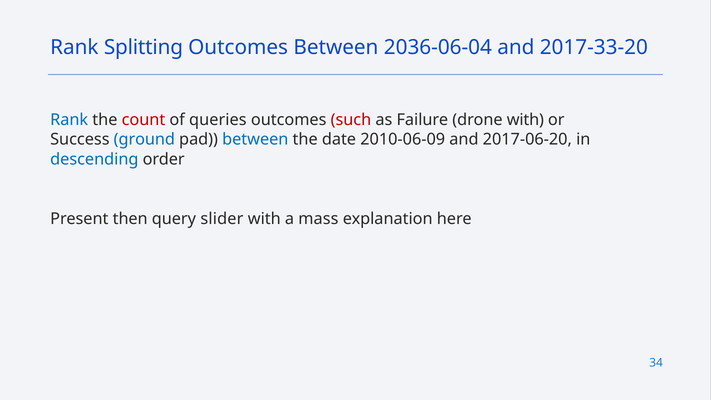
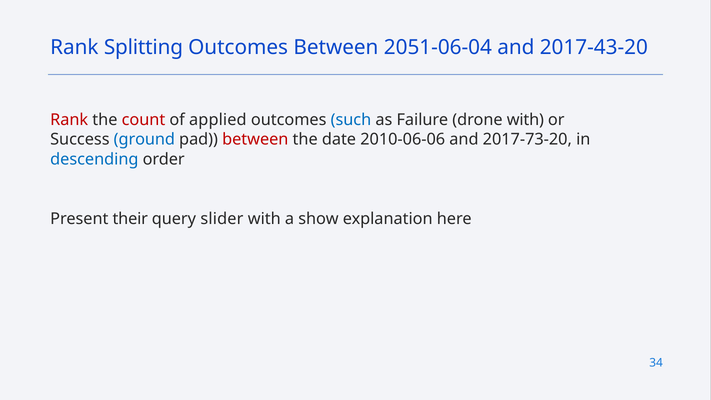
2036-06-04: 2036-06-04 -> 2051-06-04
2017-33-20: 2017-33-20 -> 2017-43-20
Rank at (69, 120) colour: blue -> red
queries: queries -> applied
such colour: red -> blue
between at (255, 140) colour: blue -> red
2010-06-09: 2010-06-09 -> 2010-06-06
2017-06-20: 2017-06-20 -> 2017-73-20
then: then -> their
mass: mass -> show
